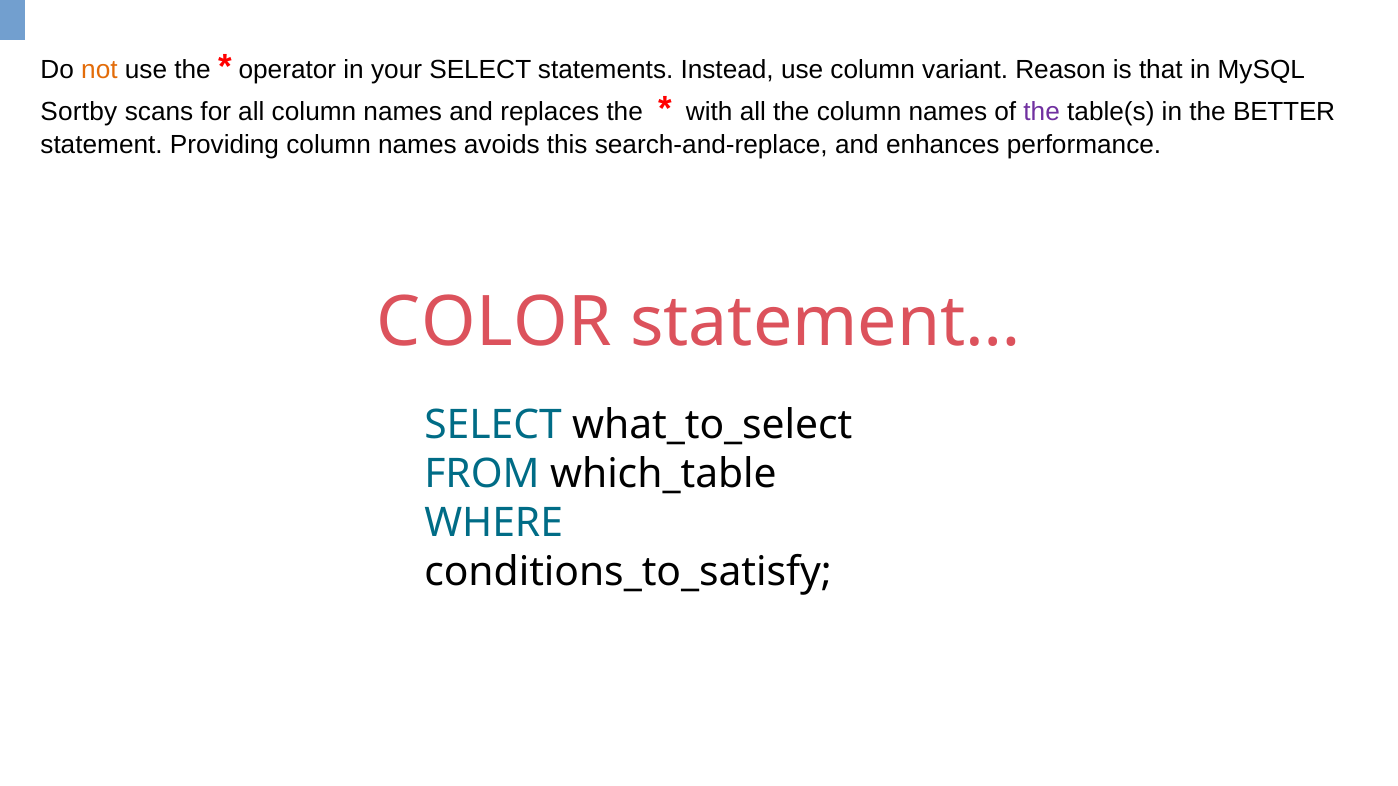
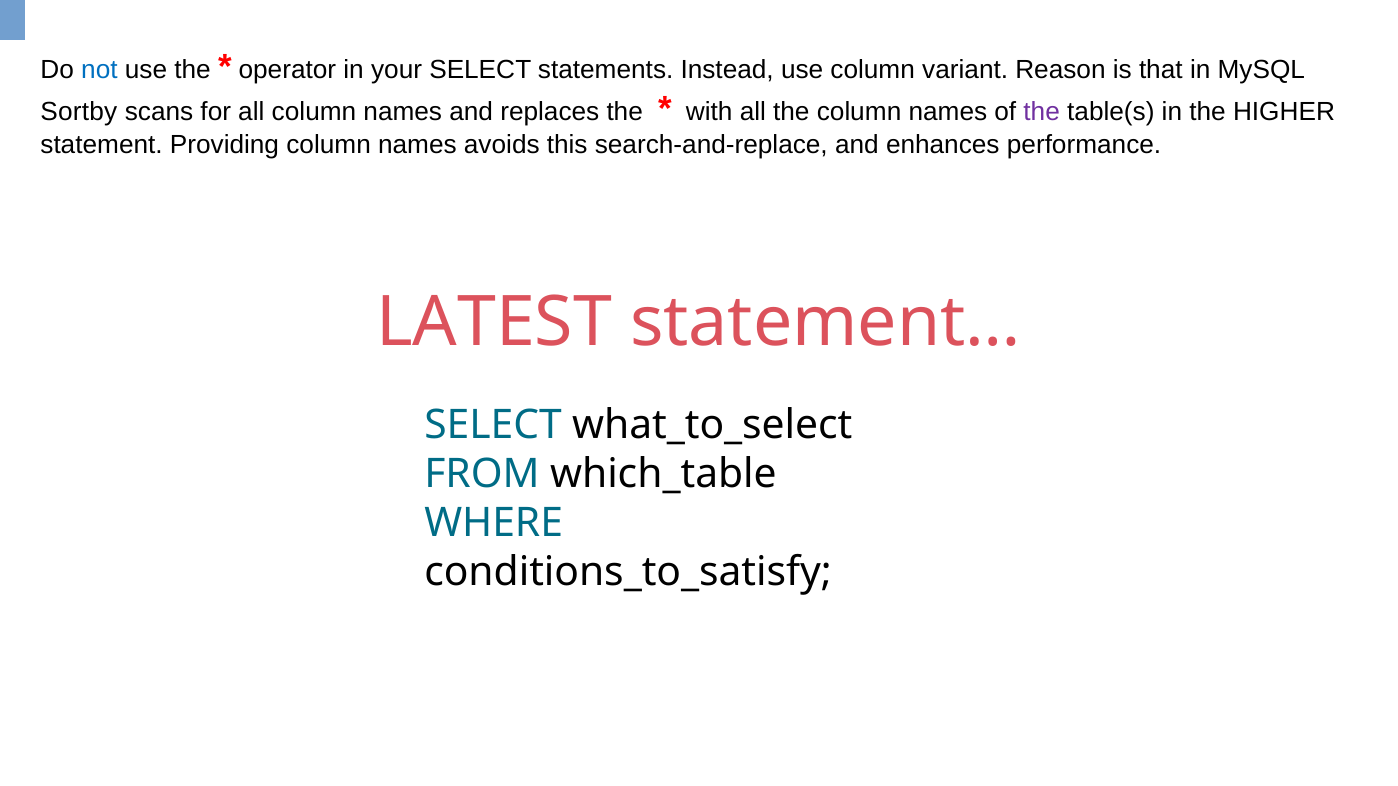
not colour: orange -> blue
BETTER: BETTER -> HIGHER
COLOR: COLOR -> LATEST
